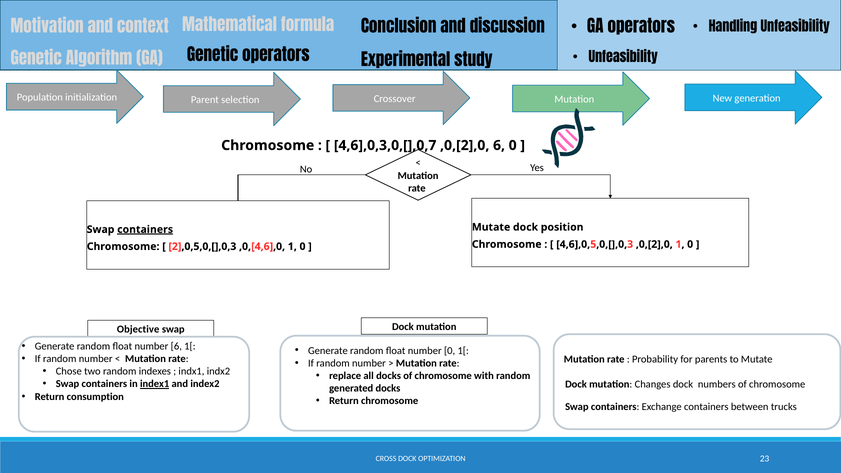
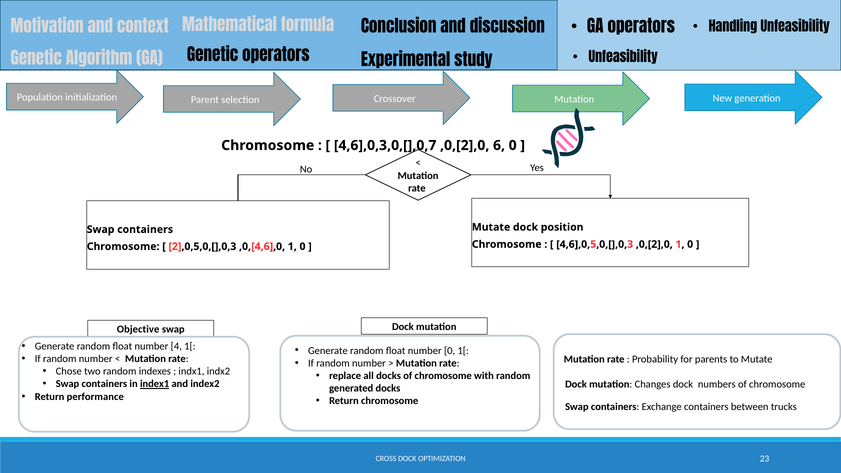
containers at (145, 229) underline: present -> none
number 6: 6 -> 4
consumption: consumption -> performance
